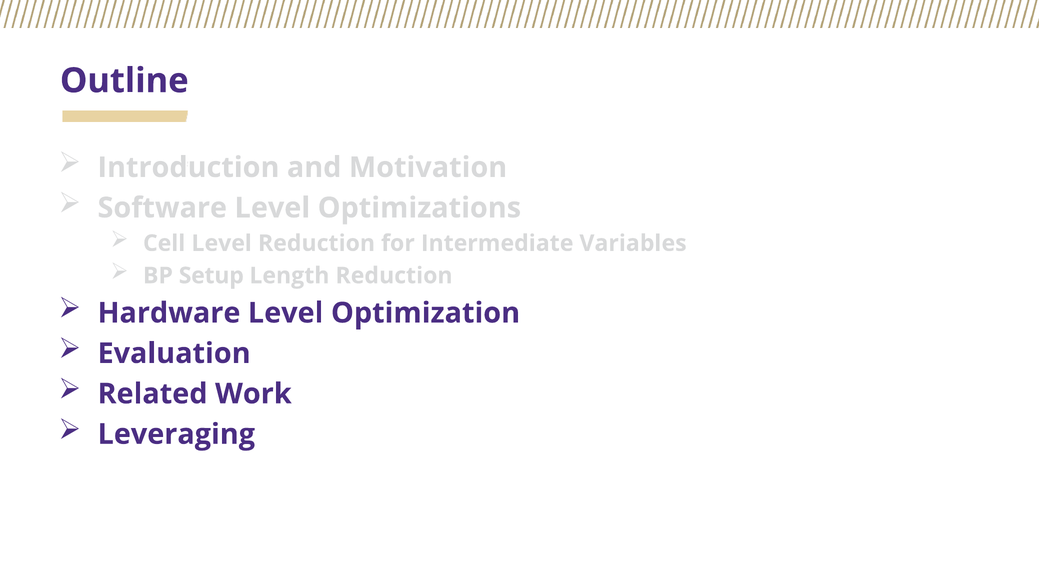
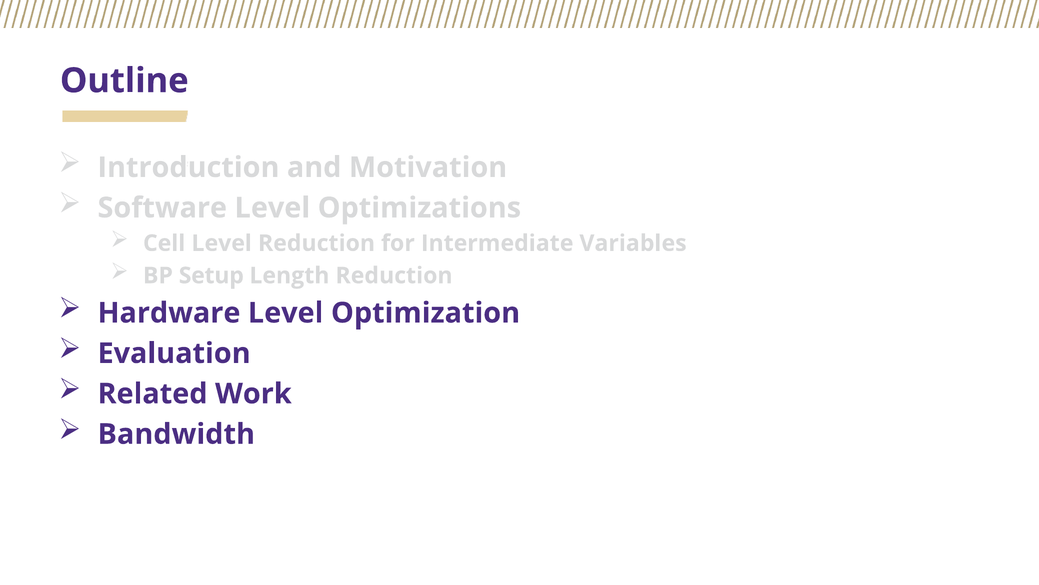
Leveraging: Leveraging -> Bandwidth
